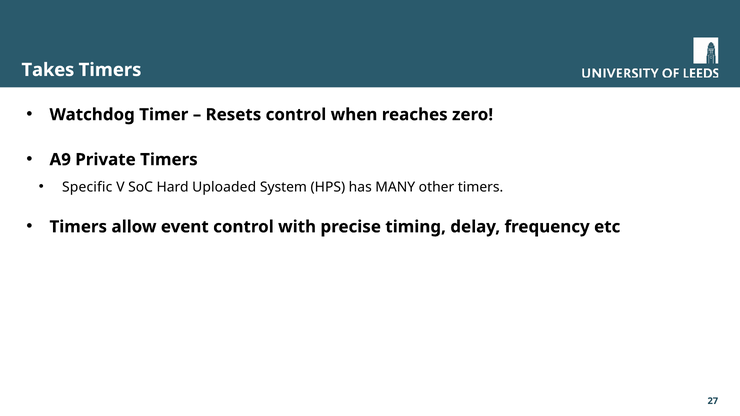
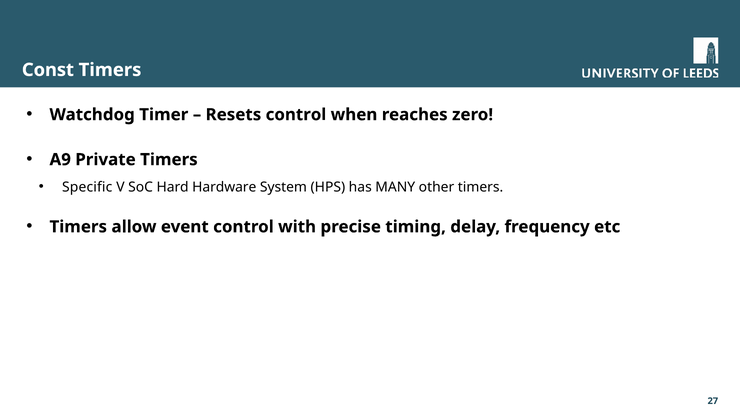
Takes: Takes -> Const
Uploaded: Uploaded -> Hardware
